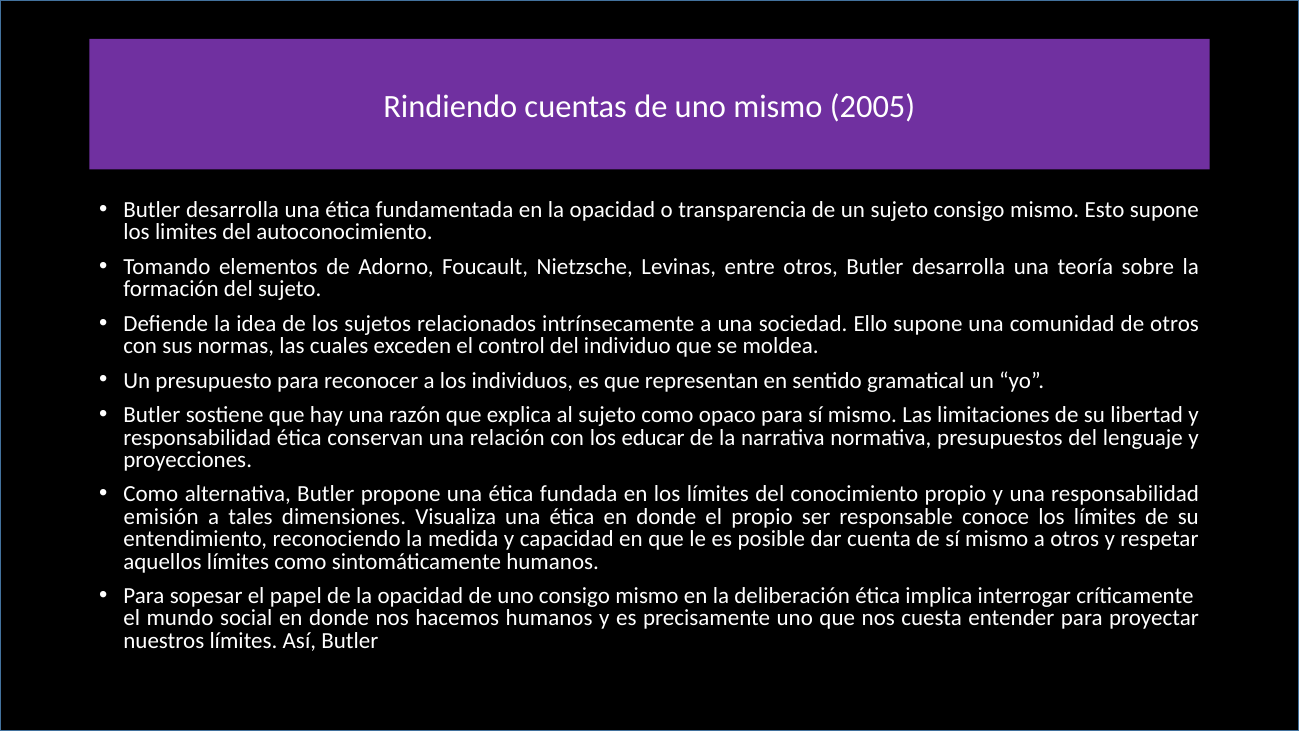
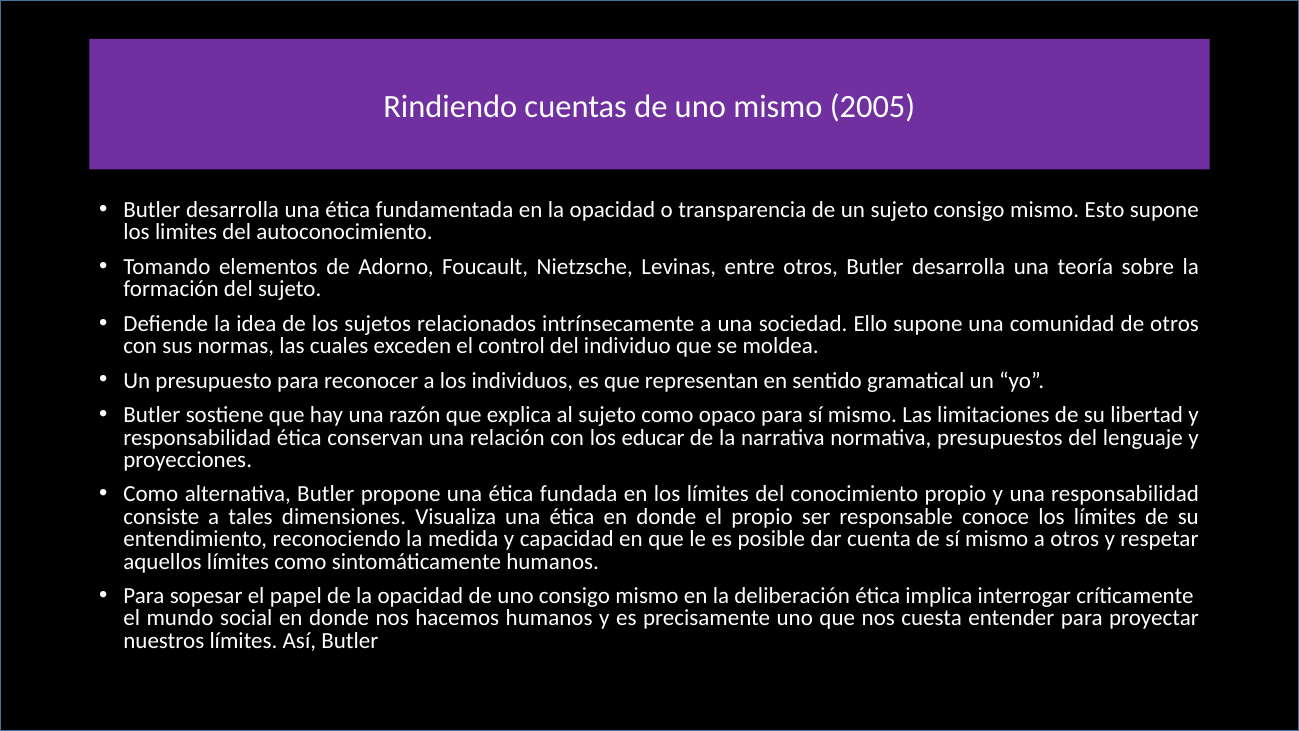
emisión: emisión -> consiste
